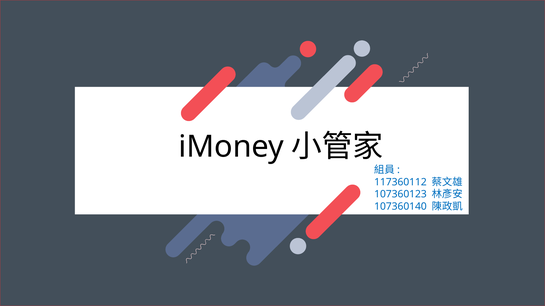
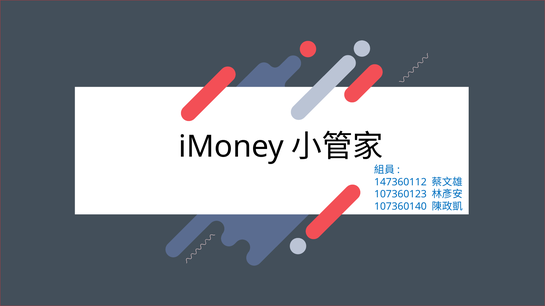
117360112: 117360112 -> 147360112
